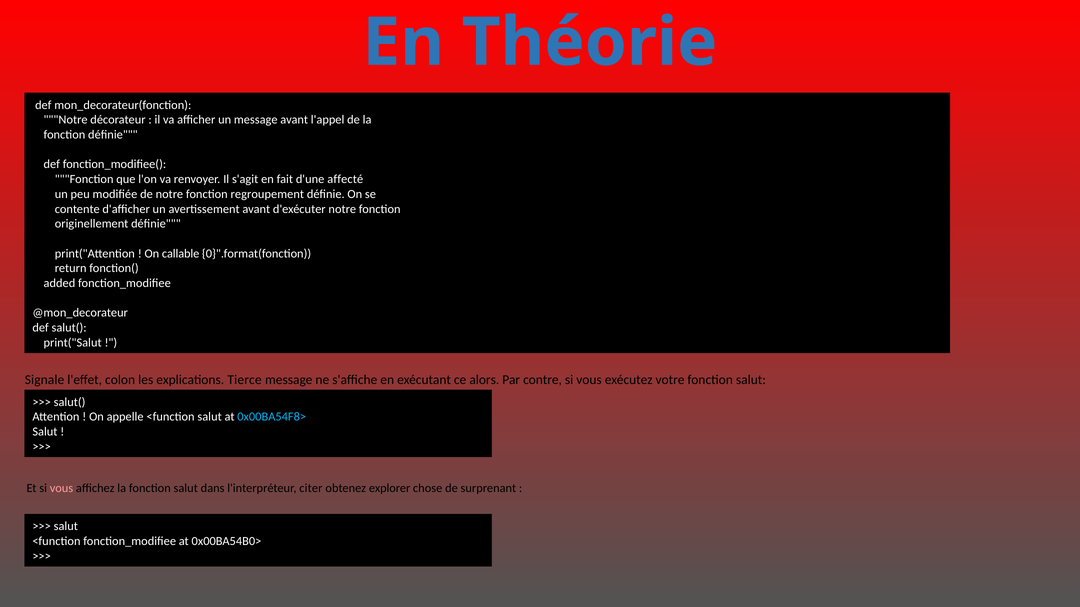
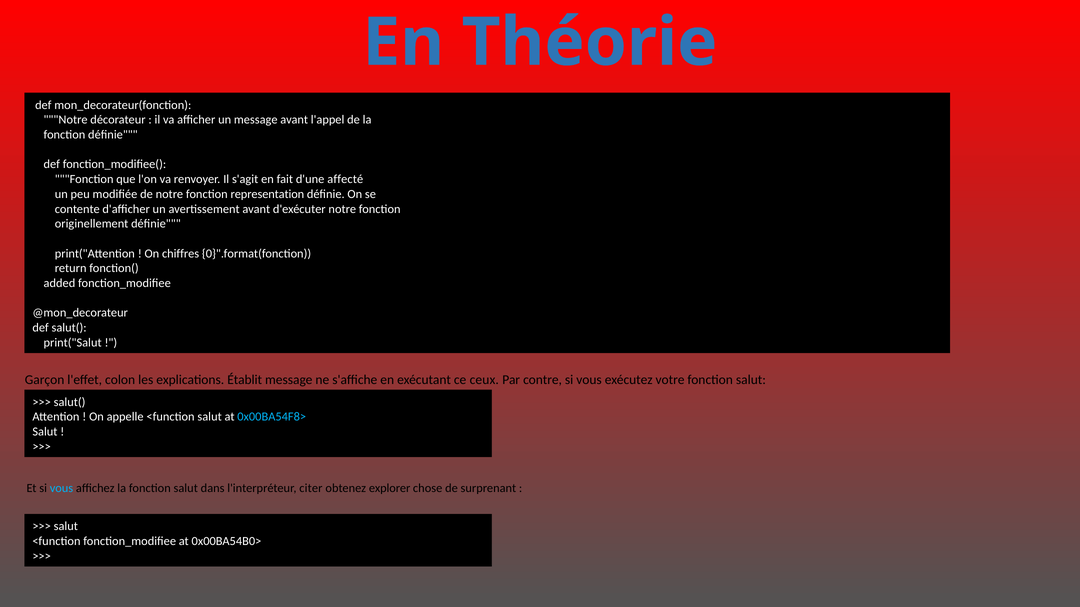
regroupement: regroupement -> representation
callable: callable -> chiffres
Signale: Signale -> Garçon
Tierce: Tierce -> Établit
alors: alors -> ceux
vous at (61, 489) colour: pink -> light blue
